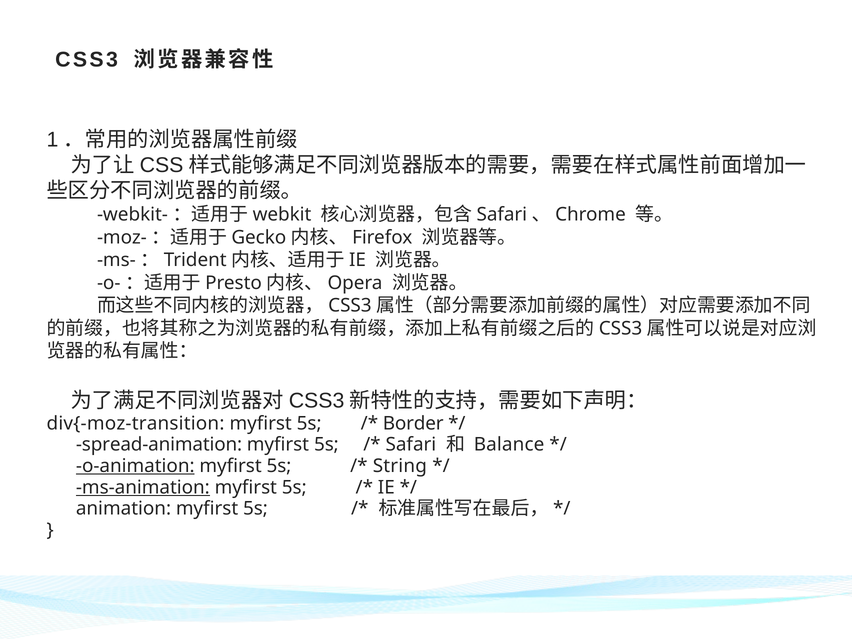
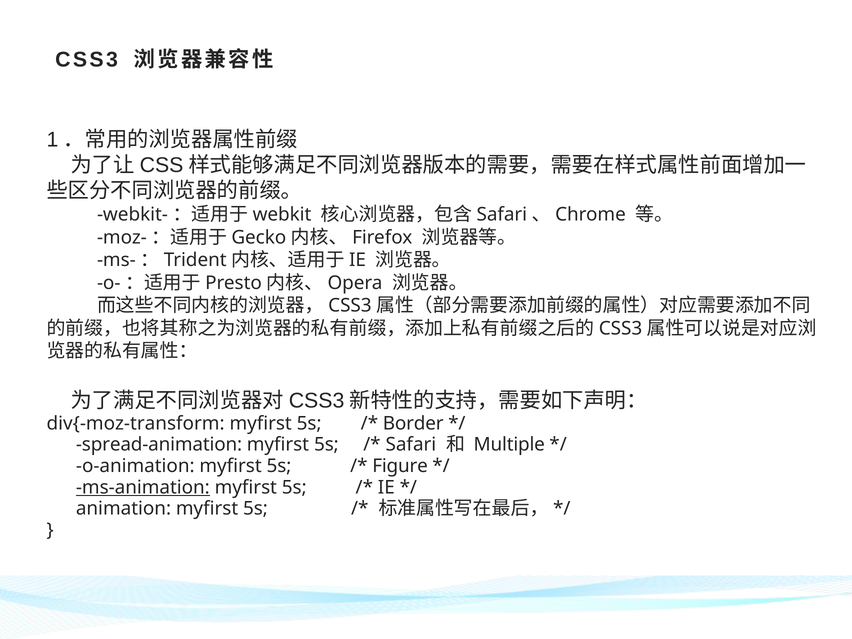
div{-moz-transition: div{-moz-transition -> div{-moz-transform
Balance: Balance -> Multiple
o-animation underline: present -> none
String: String -> Figure
